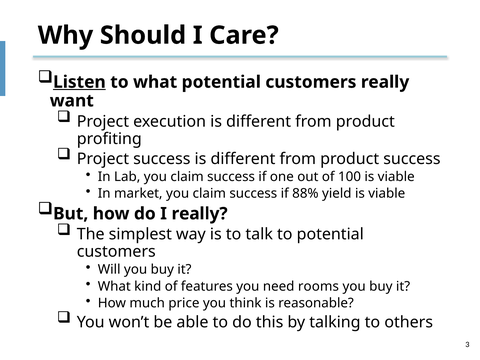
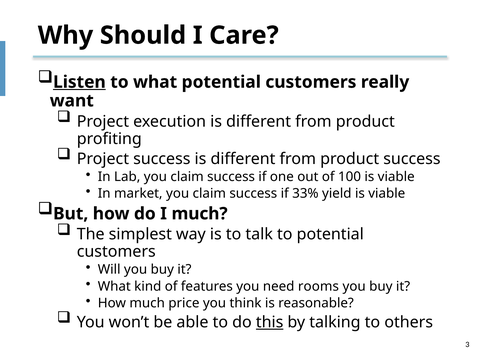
88%: 88% -> 33%
I really: really -> much
this underline: none -> present
